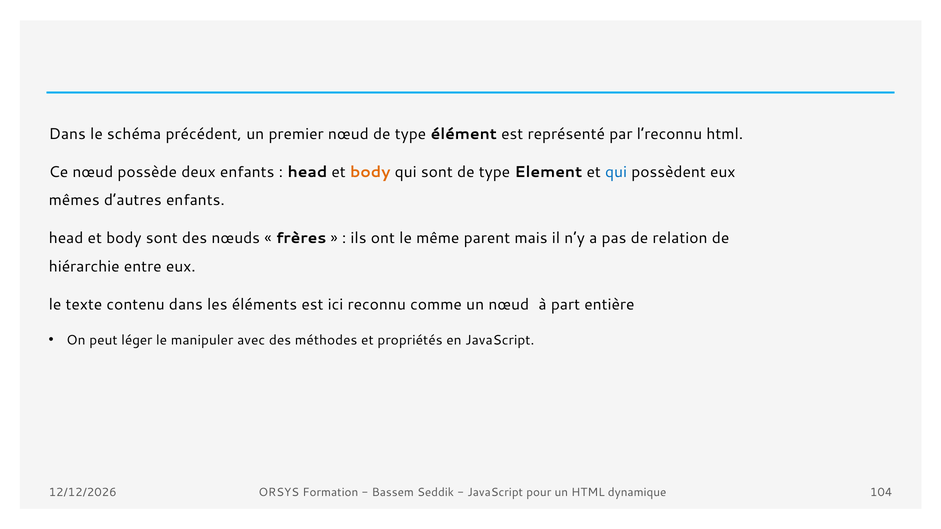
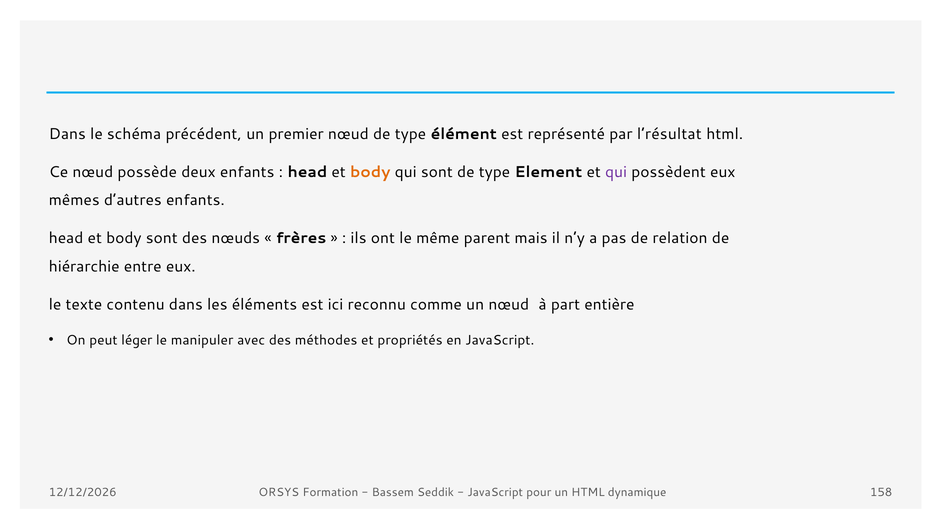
l’reconnu: l’reconnu -> l’résultat
qui at (616, 172) colour: blue -> purple
104: 104 -> 158
